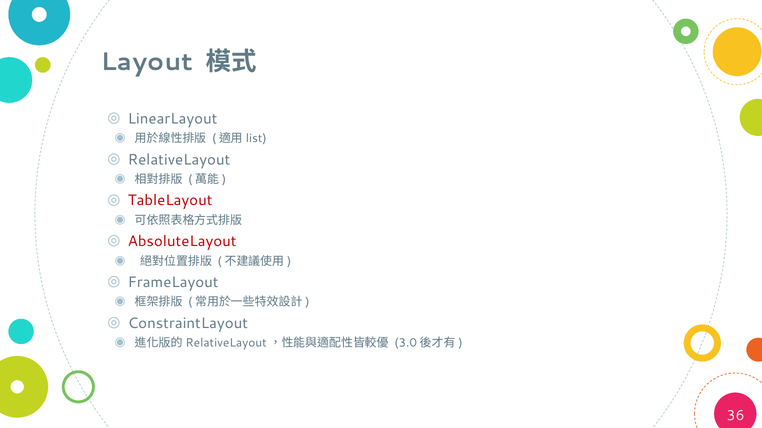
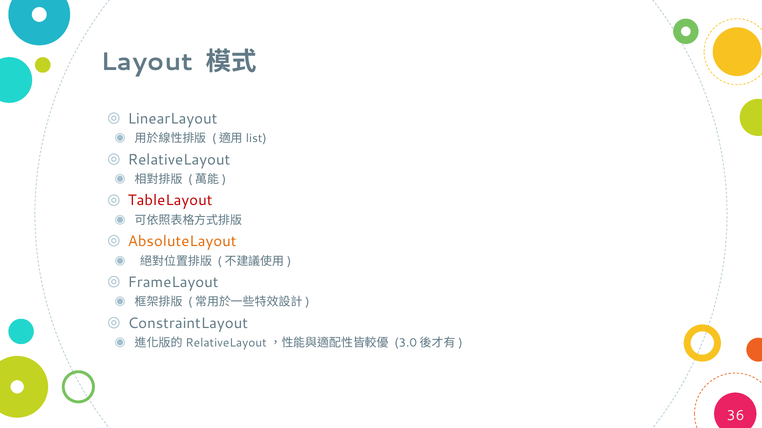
AbsoluteLayout colour: red -> orange
